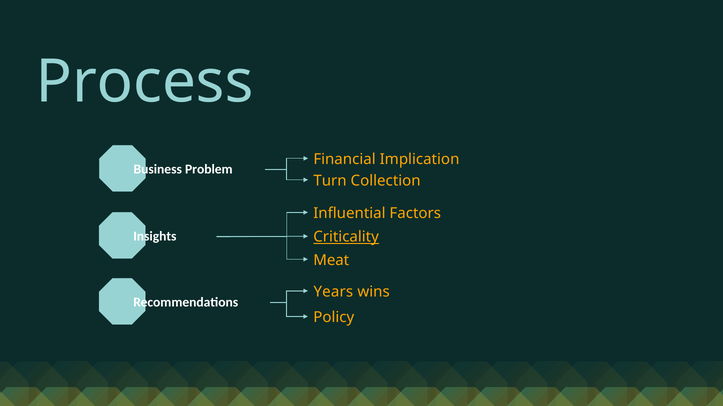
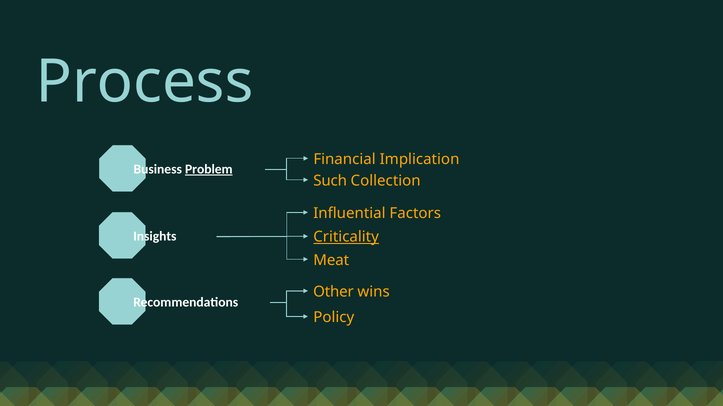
Problem underline: none -> present
Turn: Turn -> Such
Years: Years -> Other
